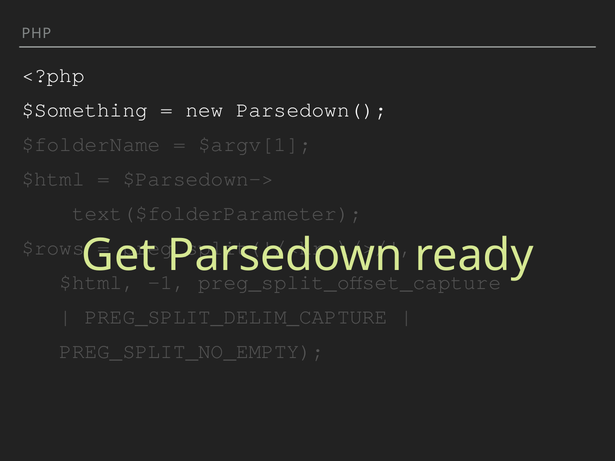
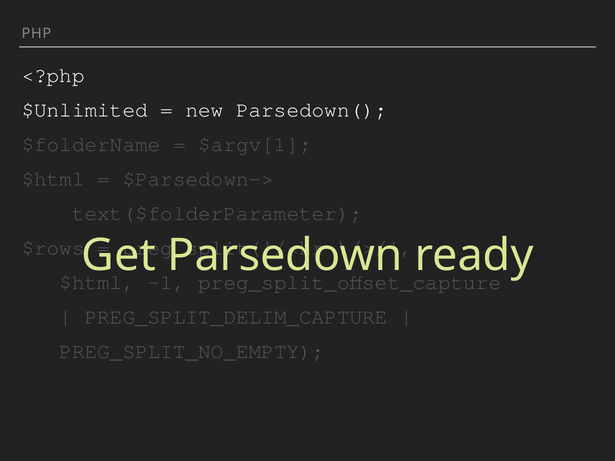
$Something: $Something -> $Unlimited
